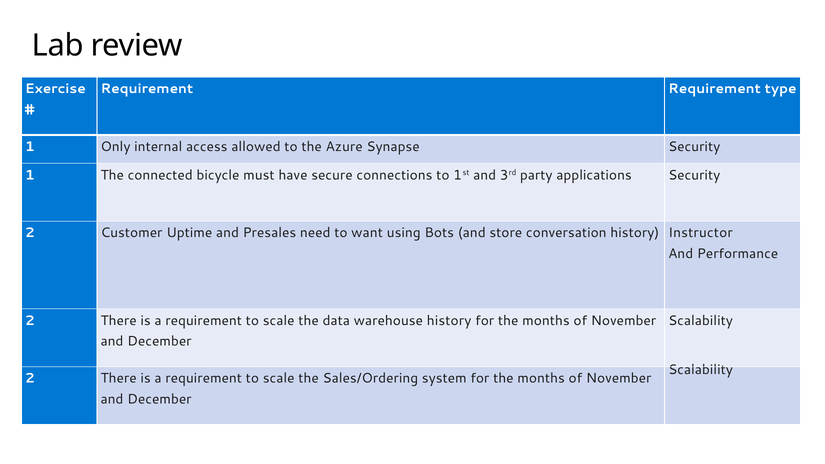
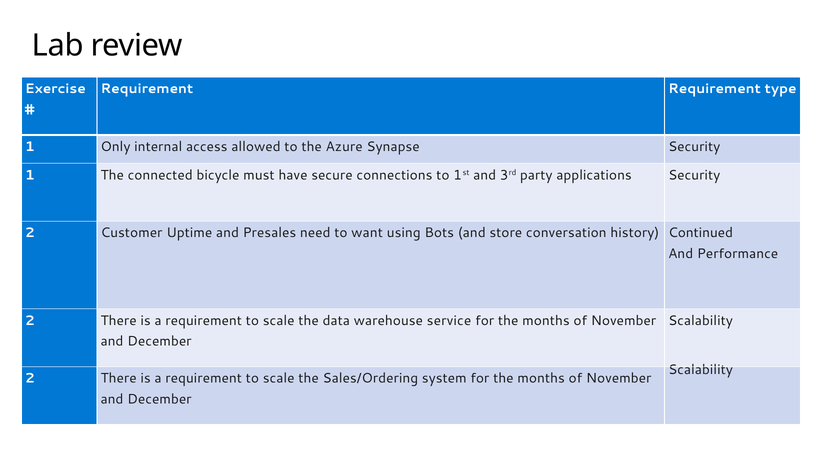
Instructor: Instructor -> Continued
warehouse history: history -> service
